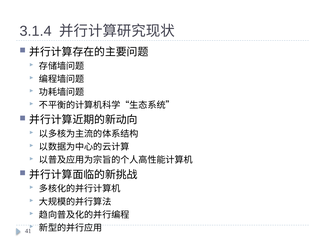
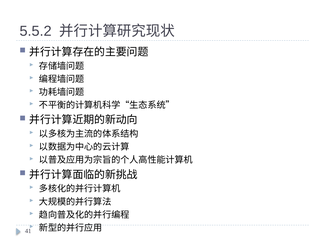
3.1.4: 3.1.4 -> 5.5.2
